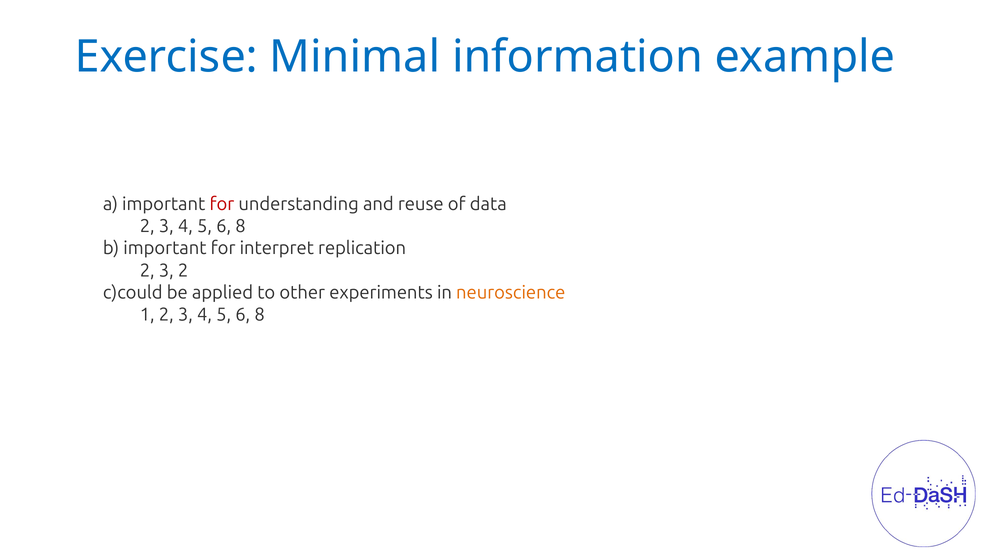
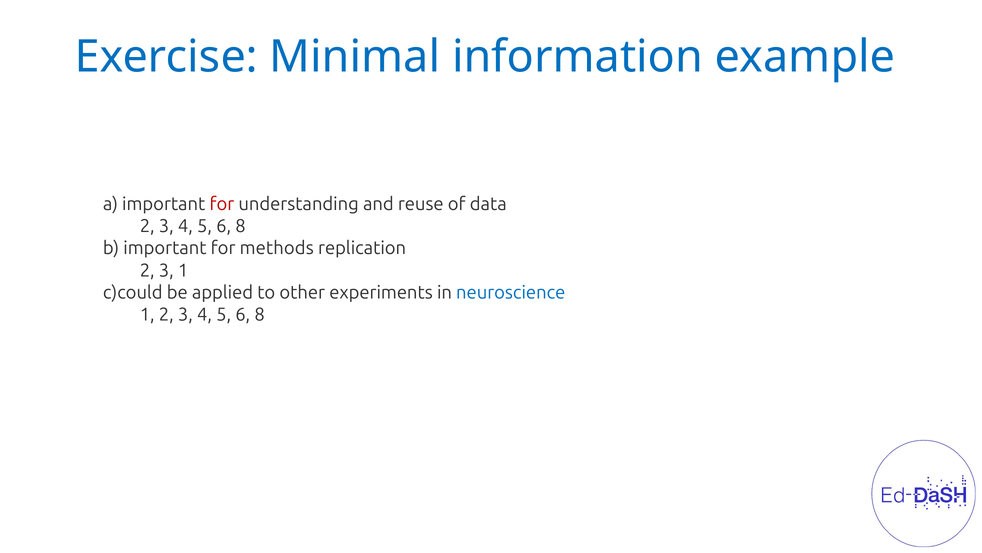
interpret: interpret -> methods
3 2: 2 -> 1
neuroscience colour: orange -> blue
